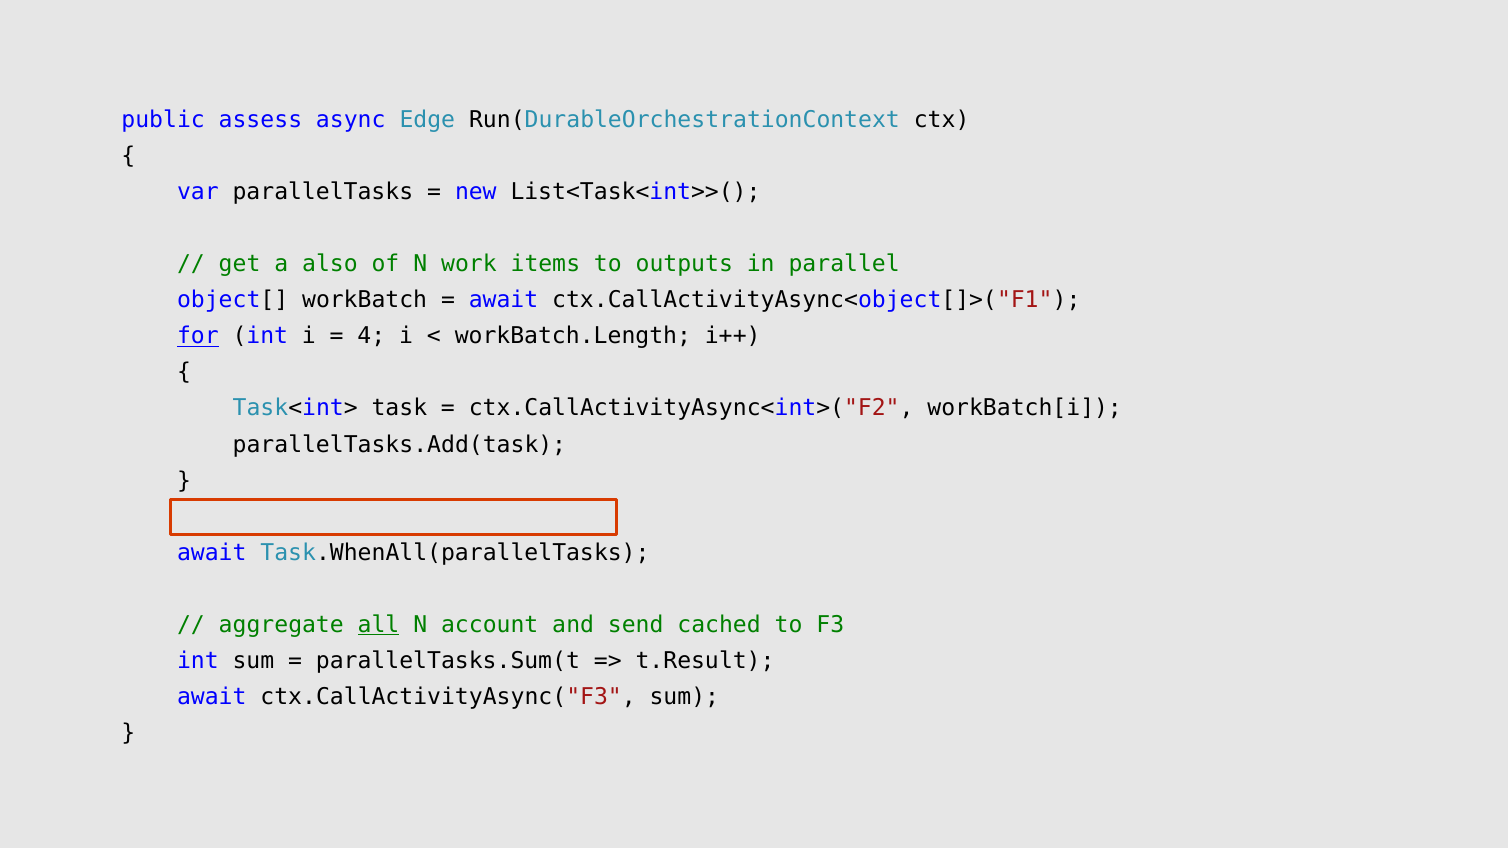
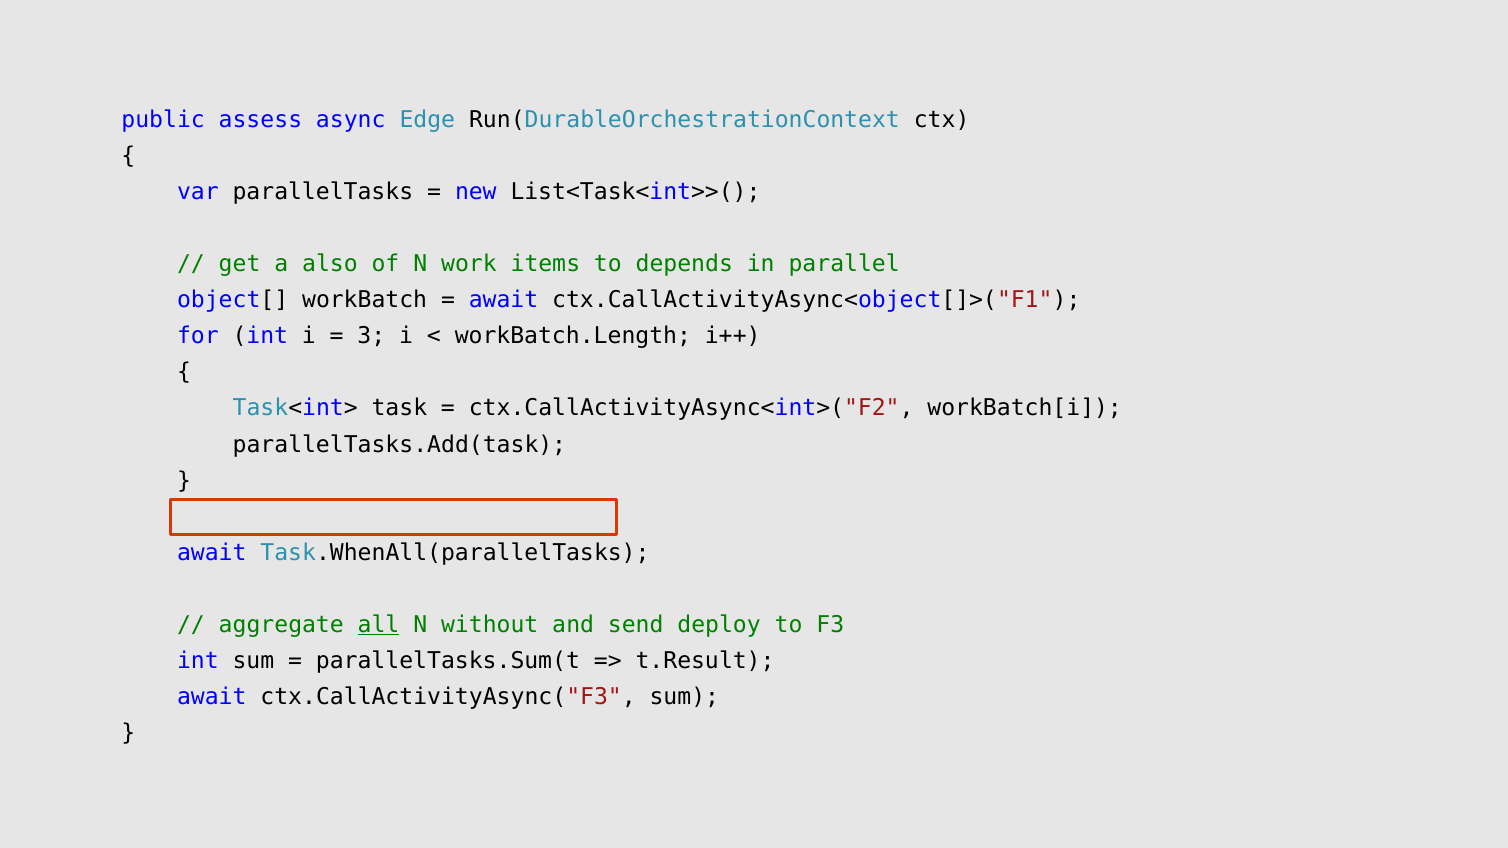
outputs: outputs -> depends
for underline: present -> none
4: 4 -> 3
account: account -> without
cached: cached -> deploy
